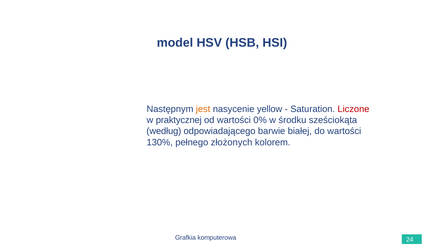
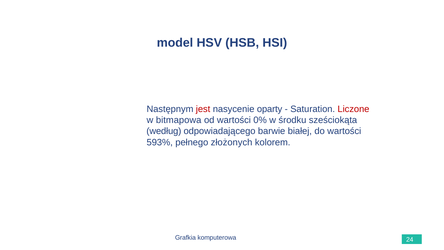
jest colour: orange -> red
yellow: yellow -> oparty
praktycznej: praktycznej -> bitmapowa
130%: 130% -> 593%
